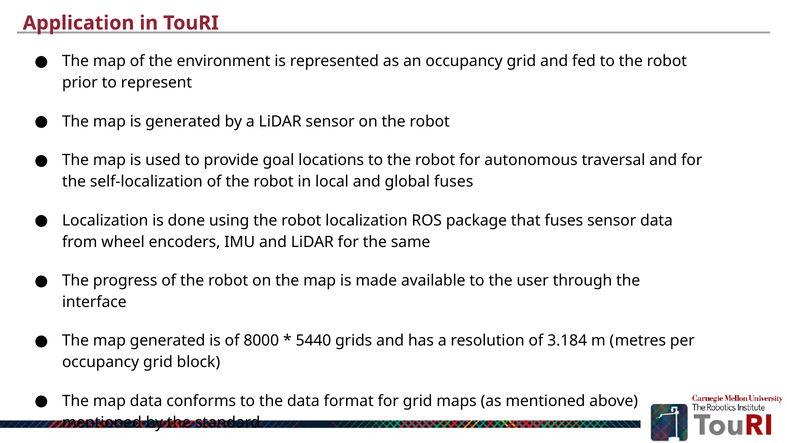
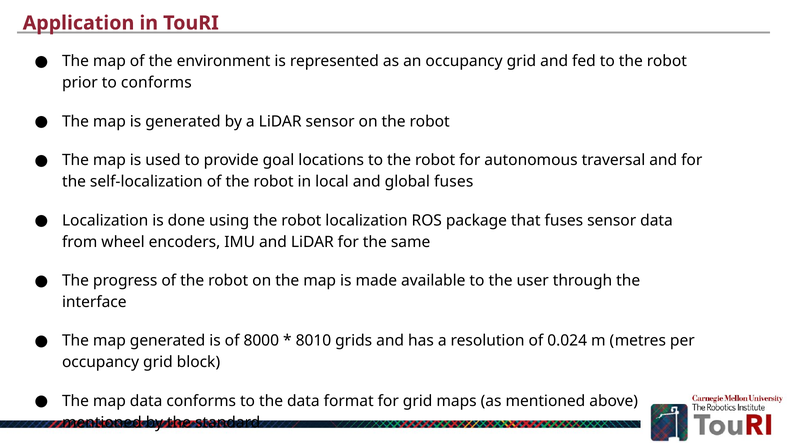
to represent: represent -> conforms
5440: 5440 -> 8010
3.184: 3.184 -> 0.024
